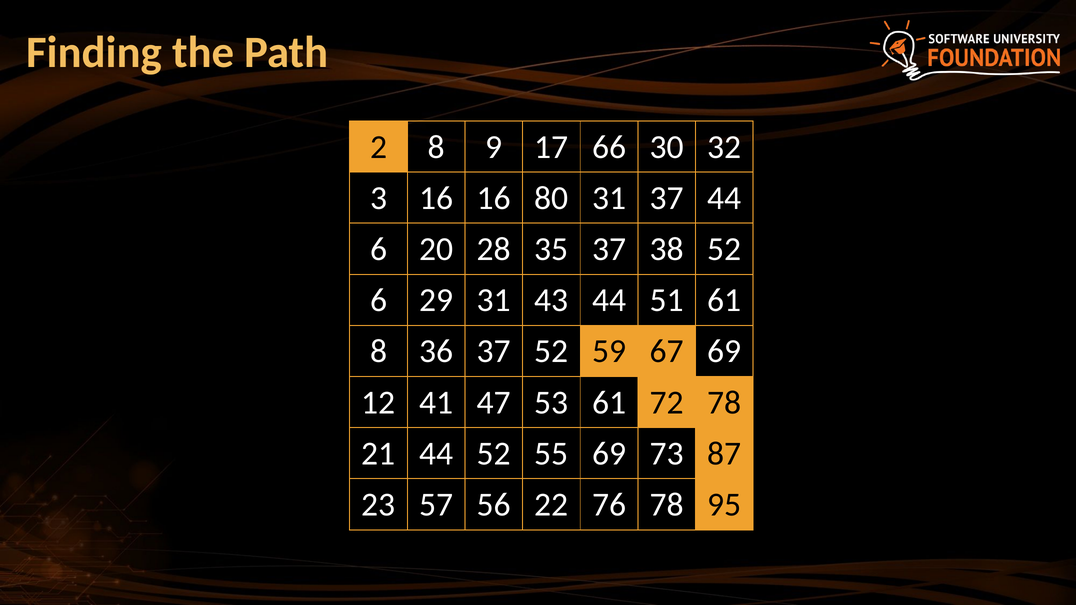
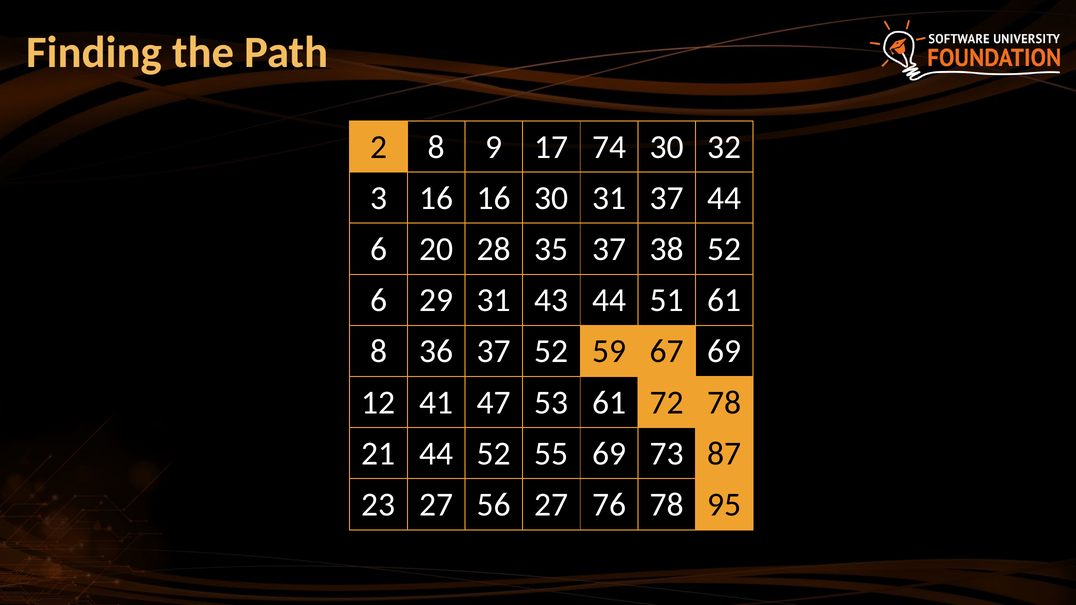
66: 66 -> 74
16 80: 80 -> 30
23 57: 57 -> 27
56 22: 22 -> 27
